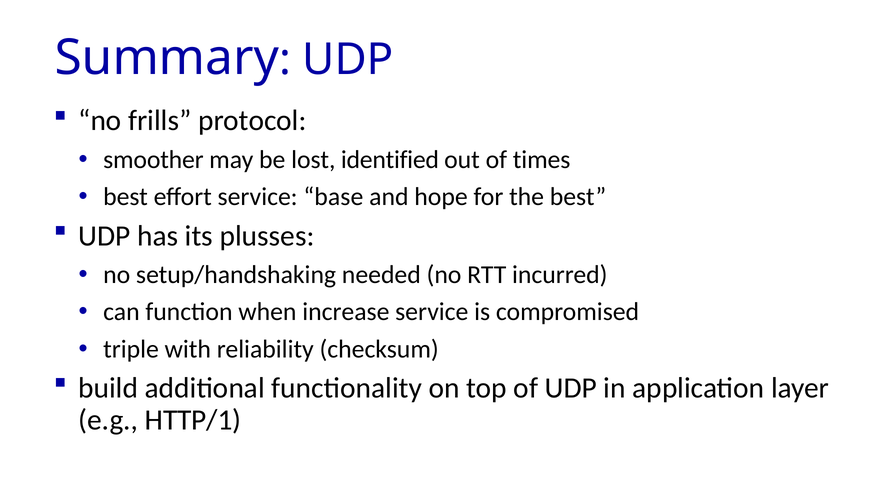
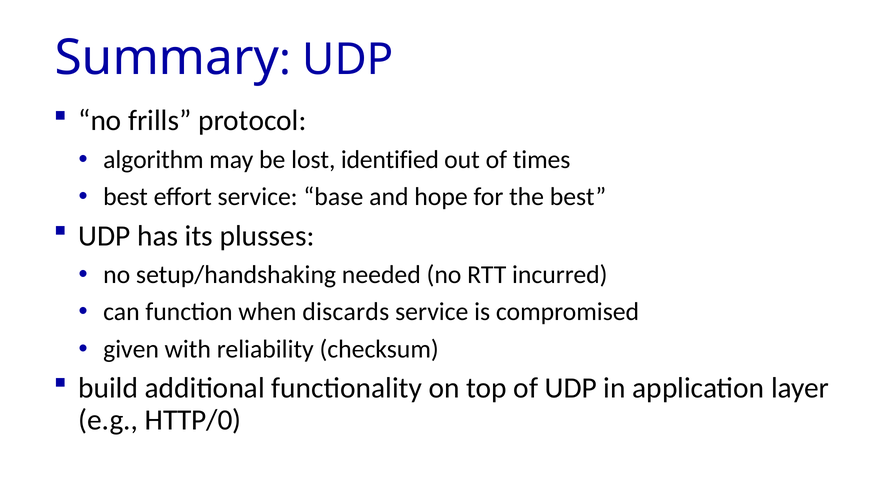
smoother: smoother -> algorithm
increase: increase -> discards
triple: triple -> given
HTTP/1: HTTP/1 -> HTTP/0
